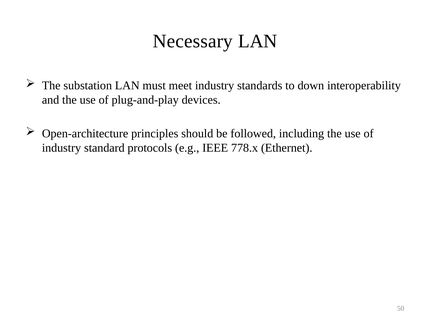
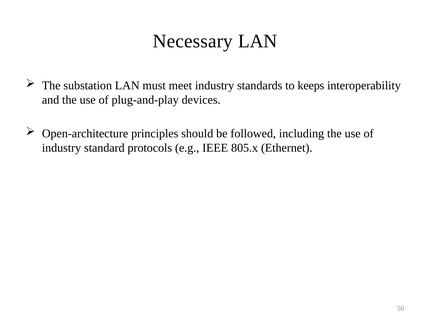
down: down -> keeps
778.x: 778.x -> 805.x
